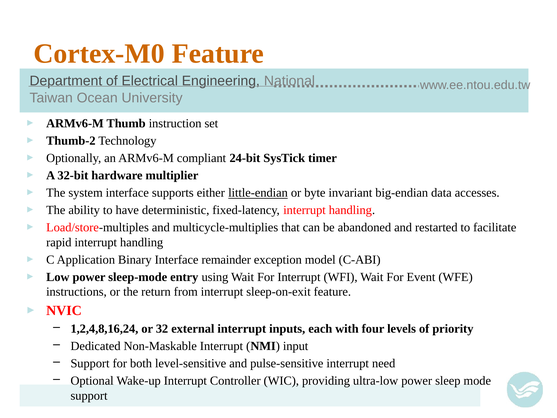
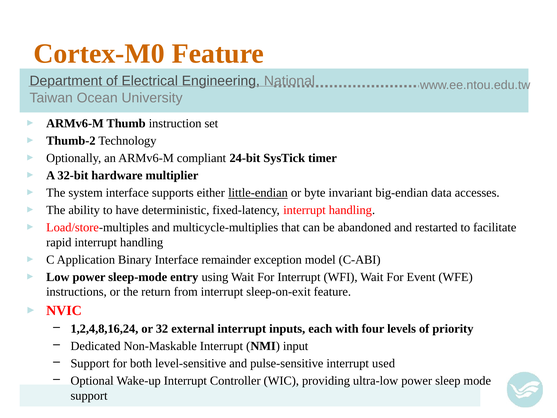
need: need -> used
